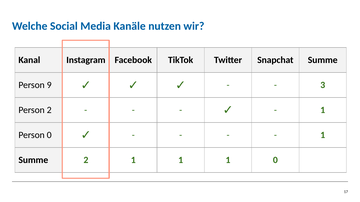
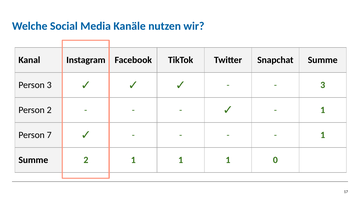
Person 9: 9 -> 3
Person 0: 0 -> 7
